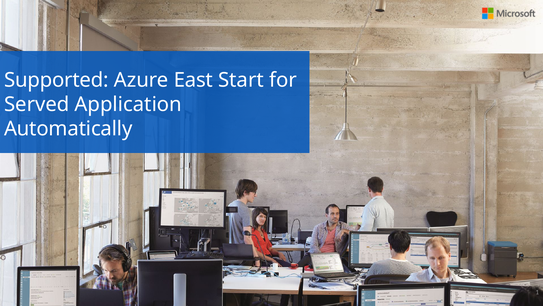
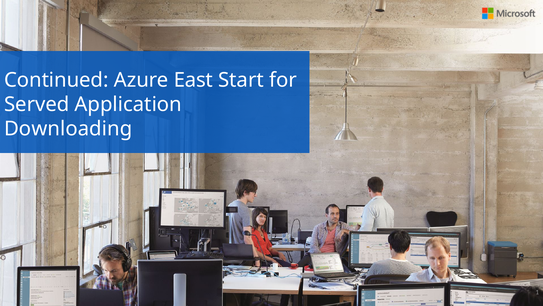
Supported: Supported -> Continued
Automatically: Automatically -> Downloading
